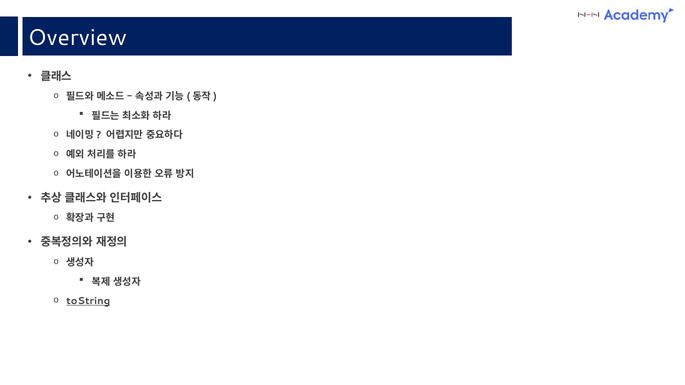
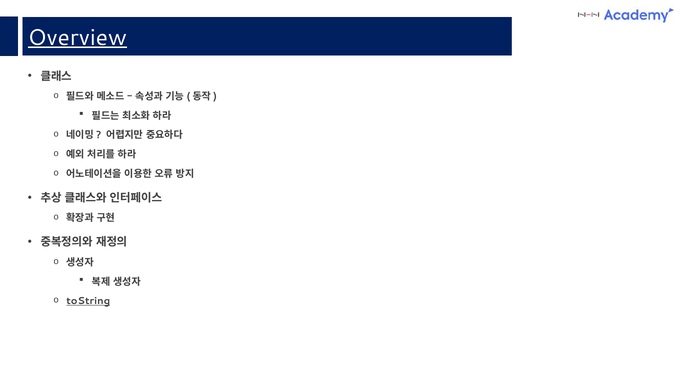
Overview underline: none -> present
